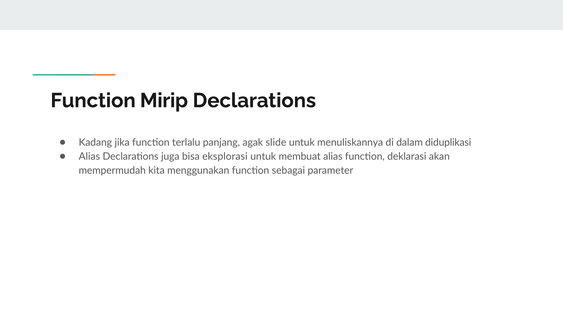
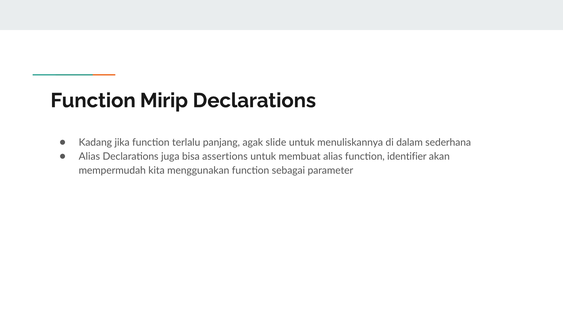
diduplikasi: diduplikasi -> sederhana
eksplorasi: eksplorasi -> assertions
deklarasi: deklarasi -> identifier
